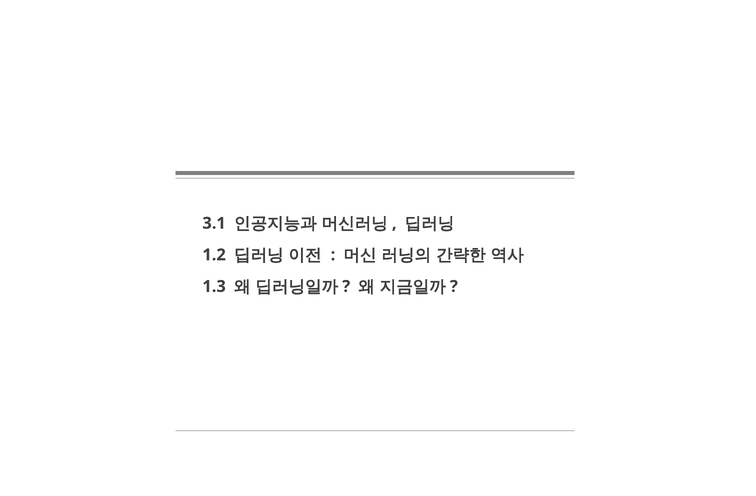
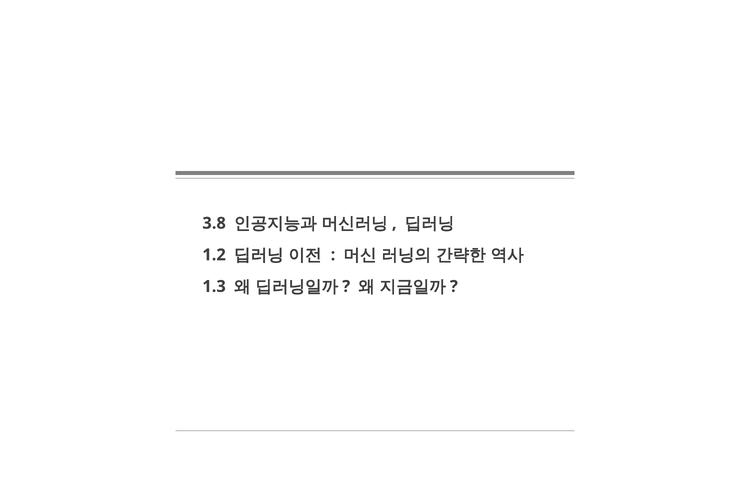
3.1: 3.1 -> 3.8
